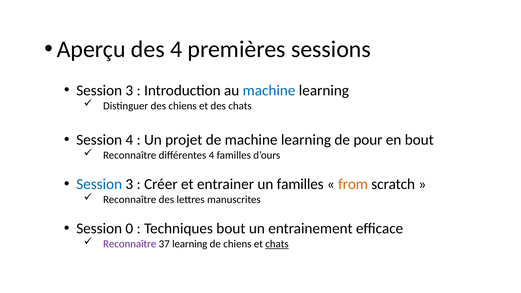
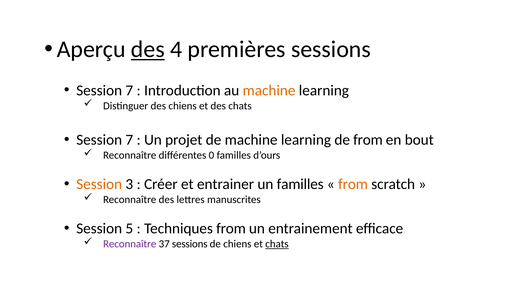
des at (148, 49) underline: none -> present
3 at (129, 90): 3 -> 7
machine at (269, 90) colour: blue -> orange
4 at (129, 140): 4 -> 7
de pour: pour -> from
différentes 4: 4 -> 0
Session at (99, 184) colour: blue -> orange
0: 0 -> 5
Techniques bout: bout -> from
37 learning: learning -> sessions
